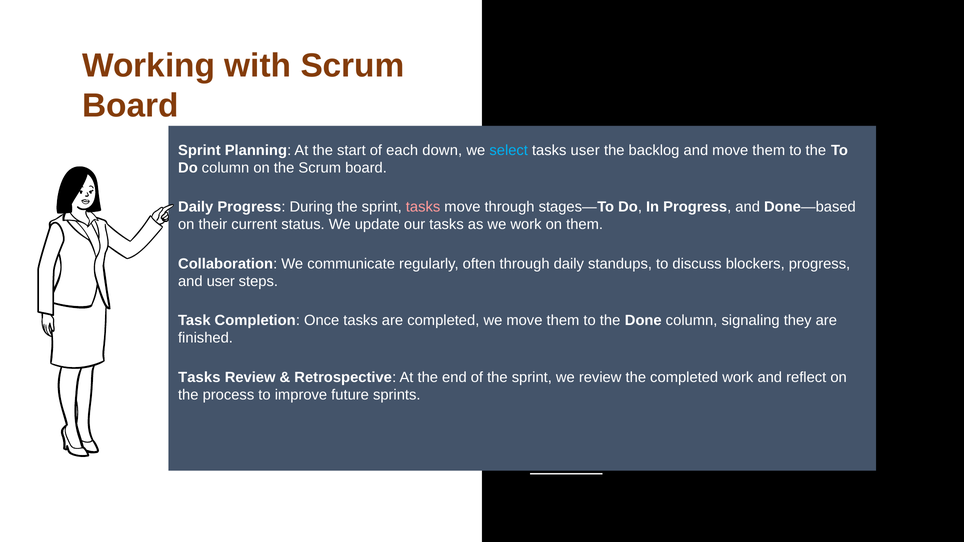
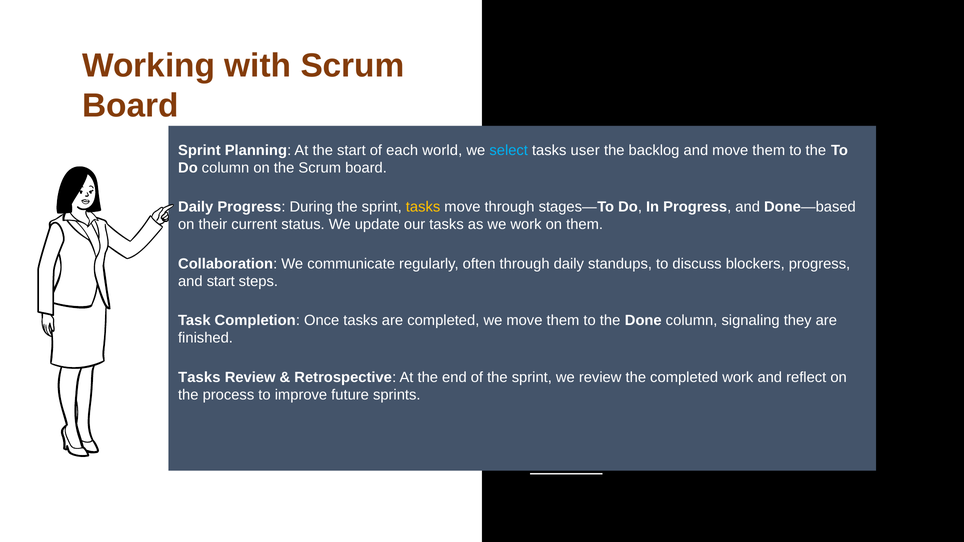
down: down -> world
tasks at (423, 207) colour: pink -> yellow
and user: user -> start
